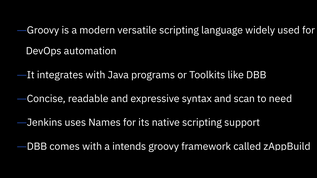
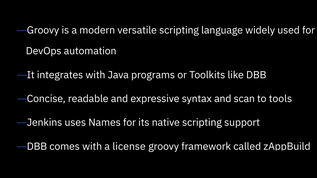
need: need -> tools
intends: intends -> license
